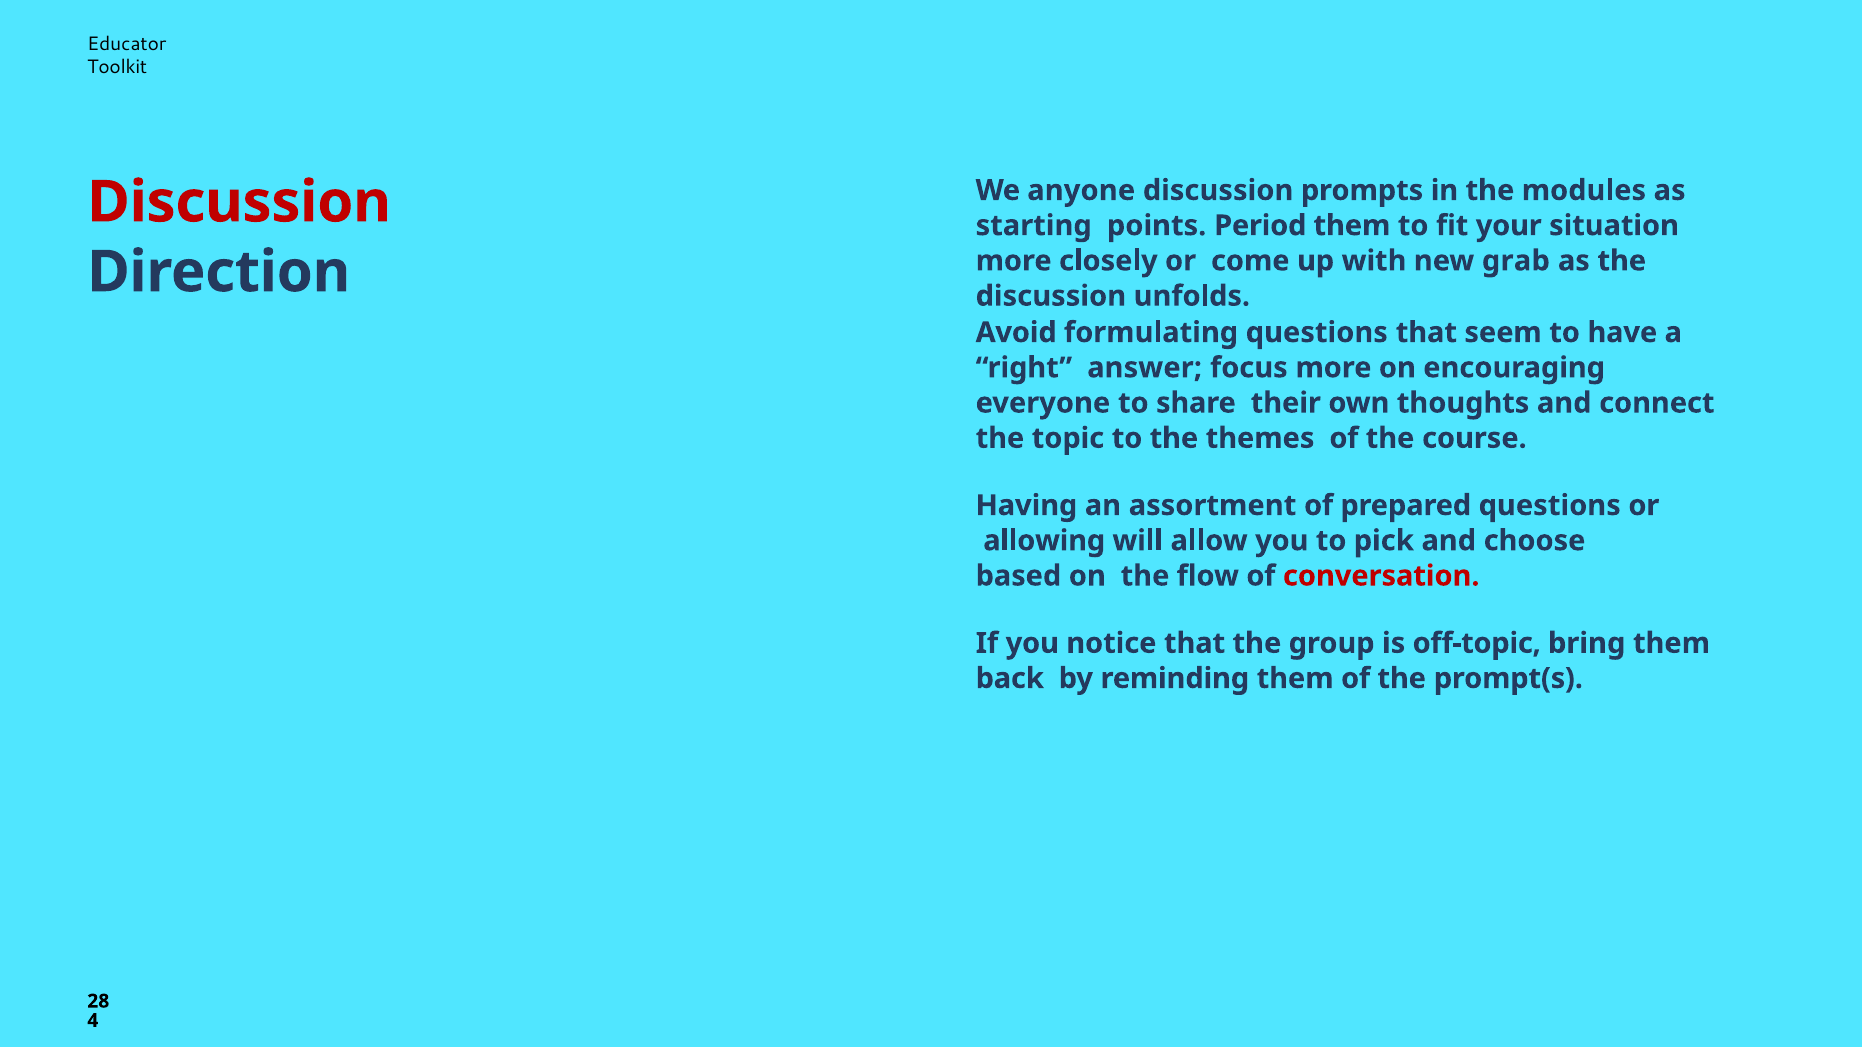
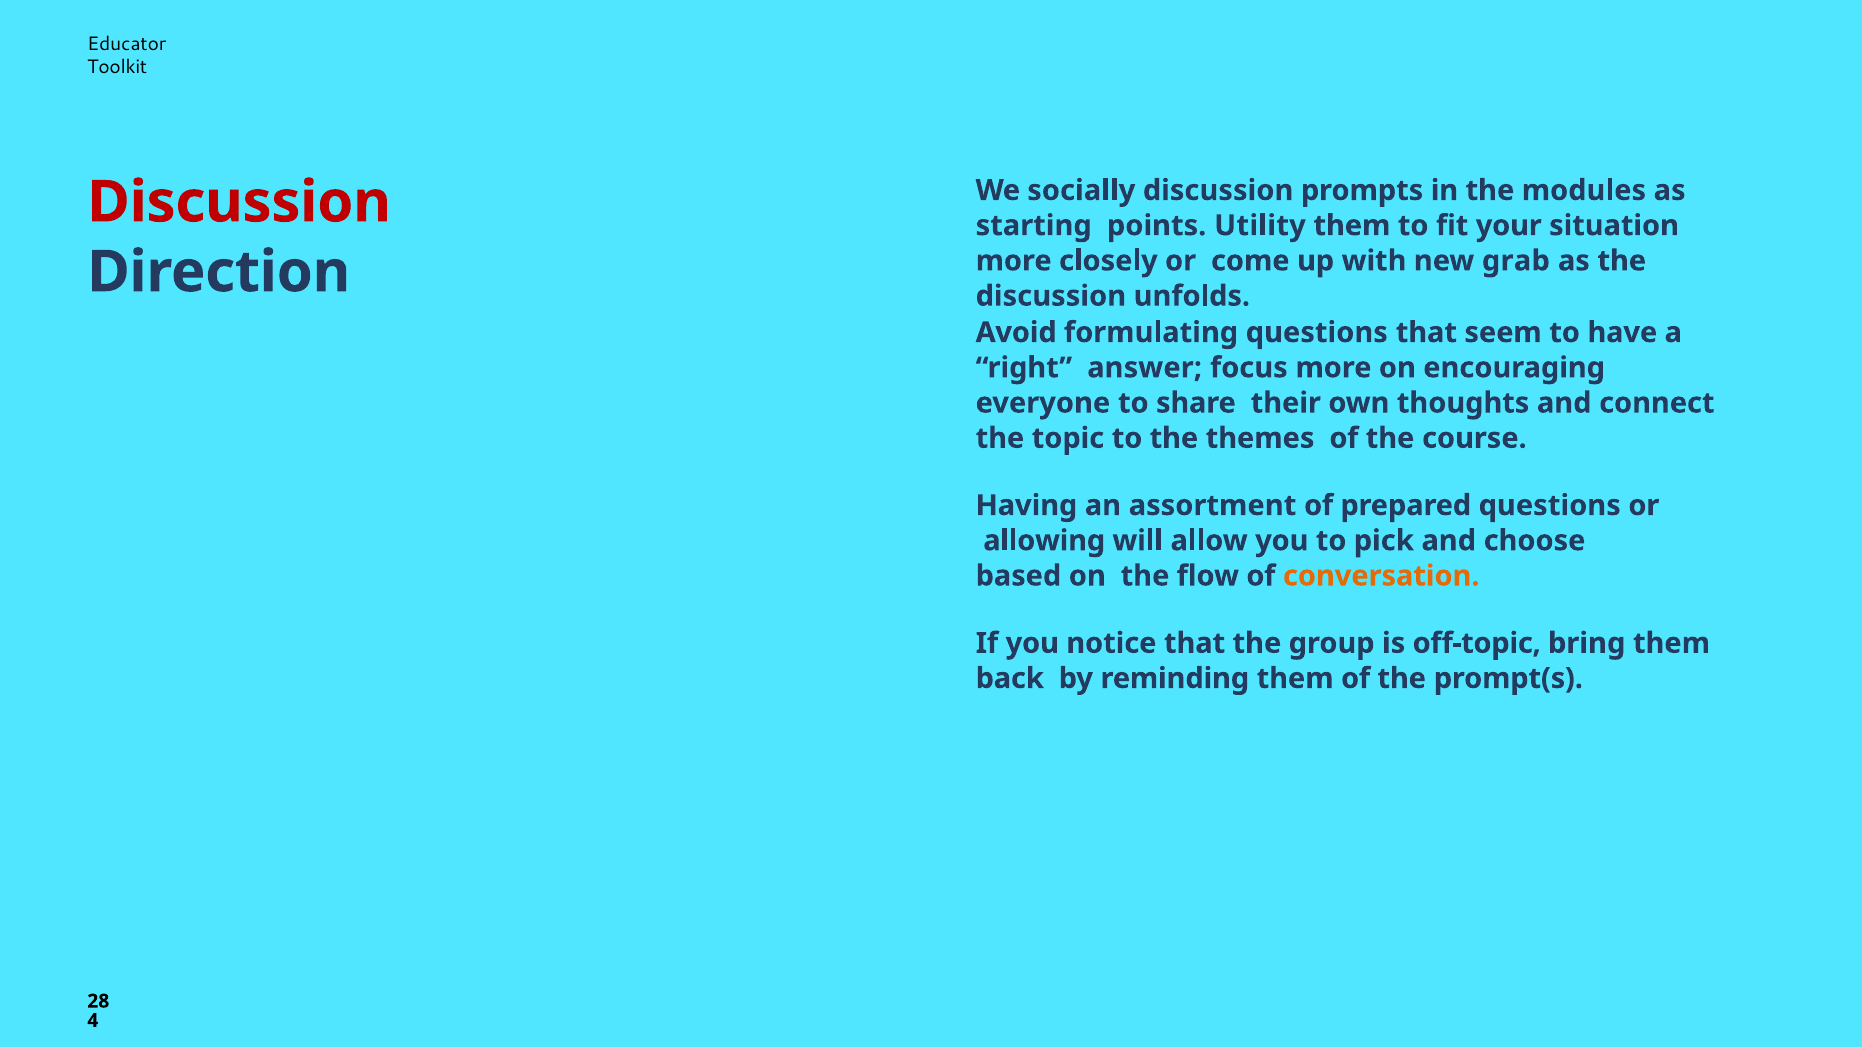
anyone: anyone -> socially
Period: Period -> Utility
conversation colour: red -> orange
